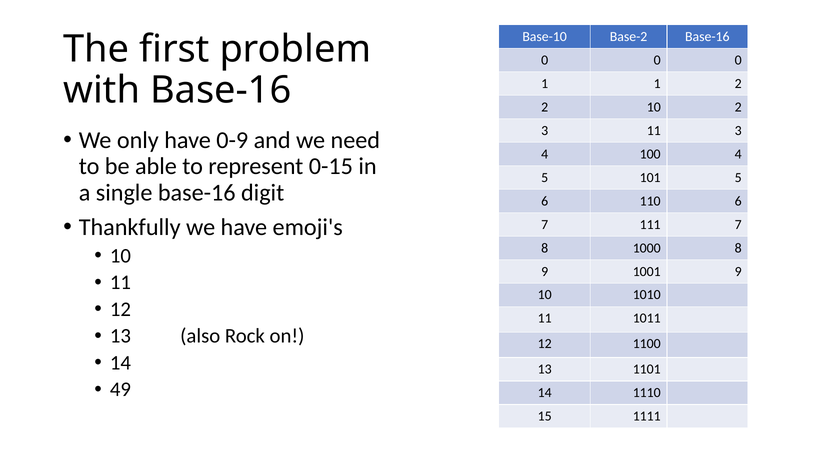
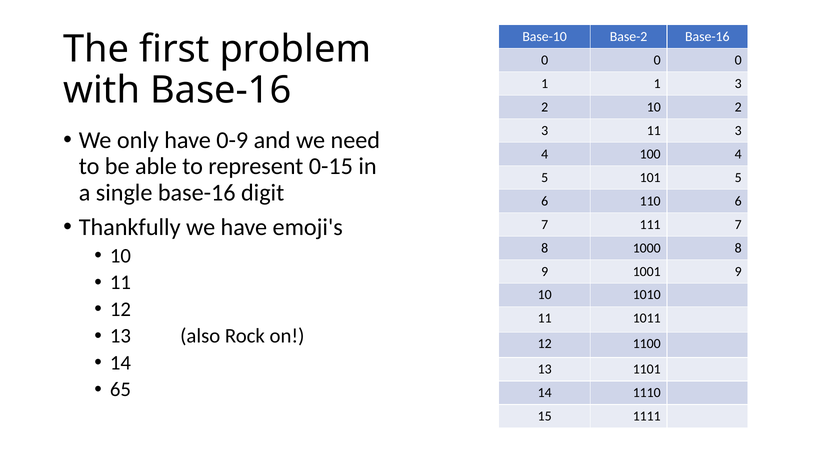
1 2: 2 -> 3
49: 49 -> 65
